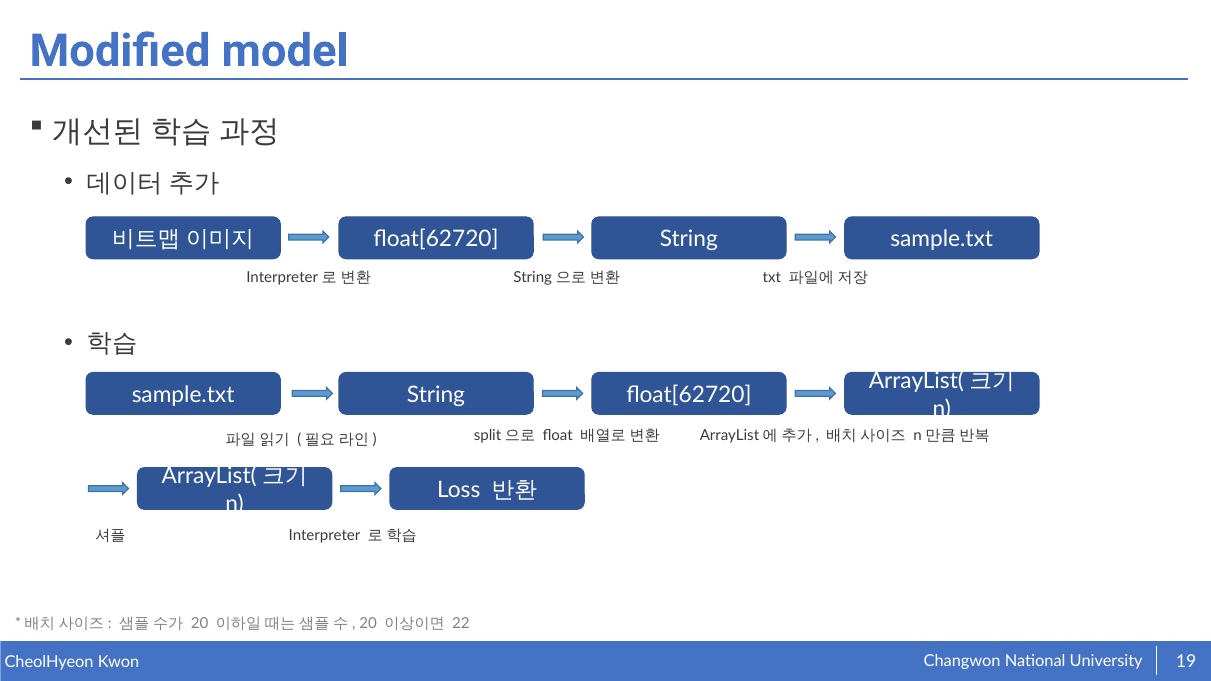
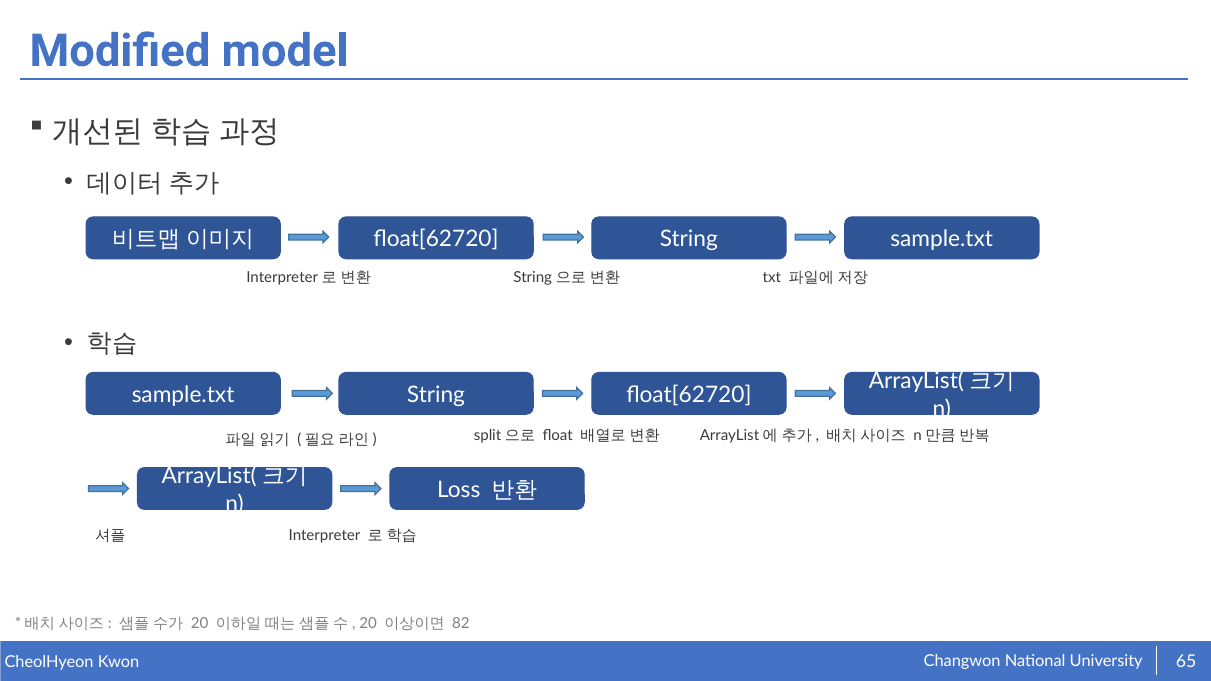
22: 22 -> 82
19: 19 -> 65
